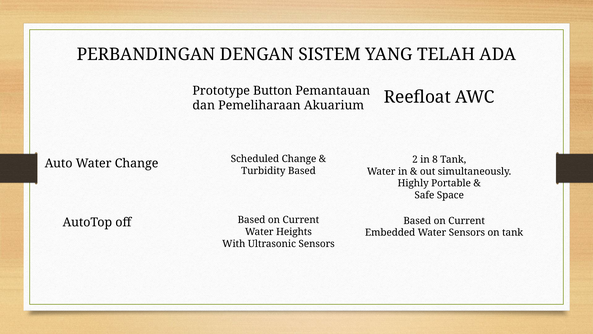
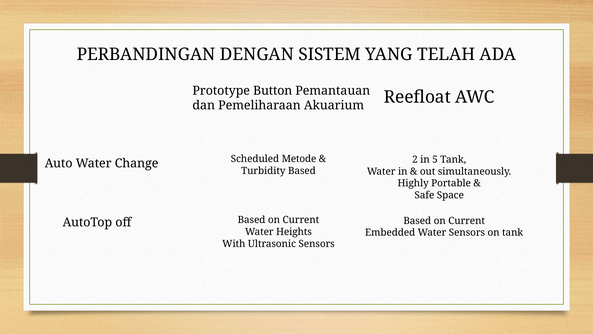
8: 8 -> 5
Scheduled Change: Change -> Metode
